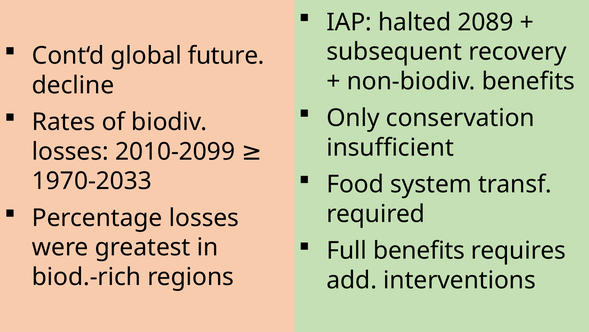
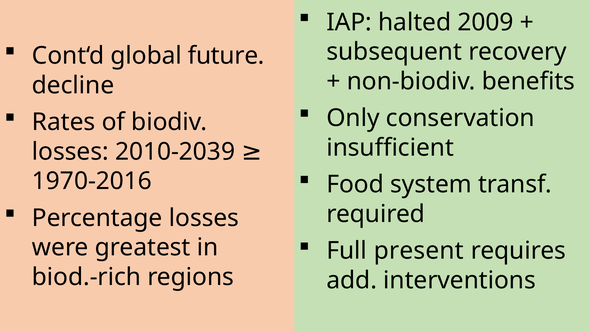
2089: 2089 -> 2009
2010-2099: 2010-2099 -> 2010-2039
1970-2033: 1970-2033 -> 1970-2016
Full benefits: benefits -> present
